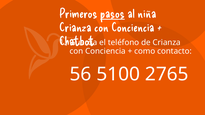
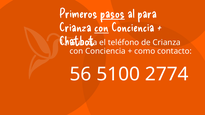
niña: niña -> para
con at (102, 28) underline: none -> present
2765: 2765 -> 2774
